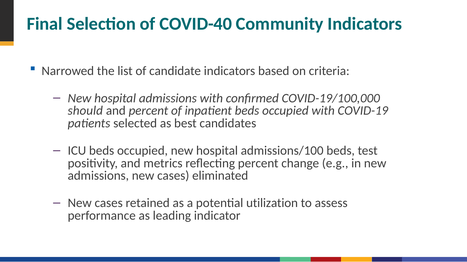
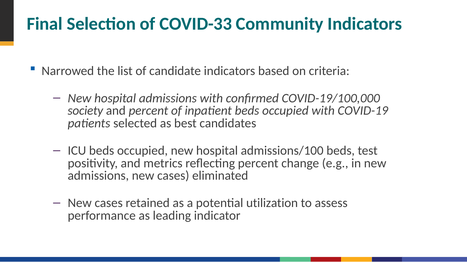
COVID-40: COVID-40 -> COVID-33
should: should -> society
